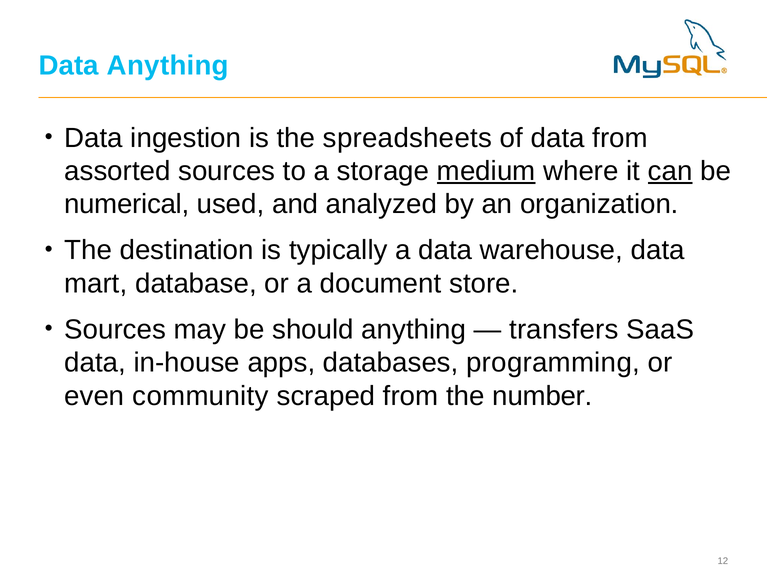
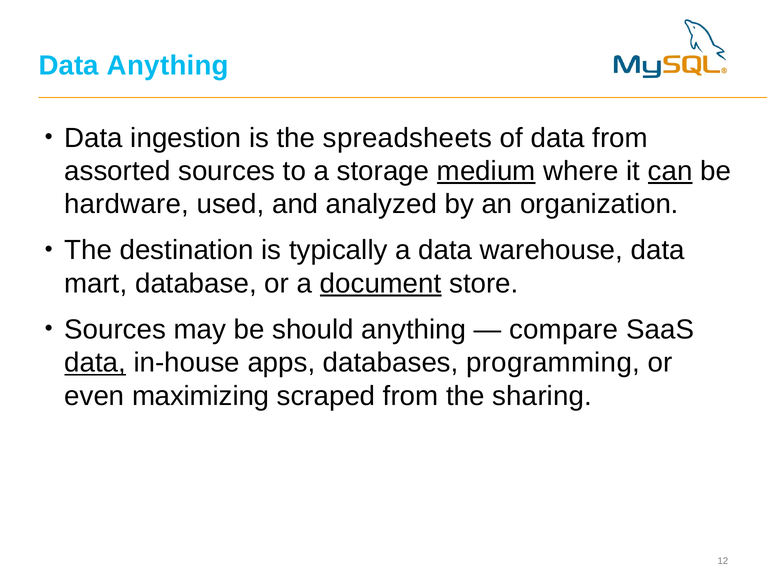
numerical: numerical -> hardware
document underline: none -> present
transfers: transfers -> compare
data at (95, 363) underline: none -> present
community: community -> maximizing
number: number -> sharing
